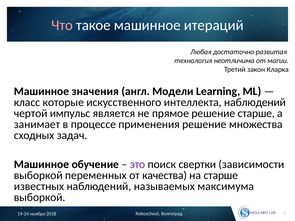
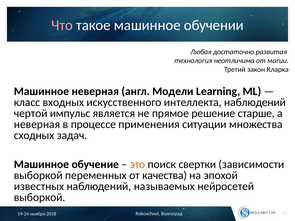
итераций: итераций -> обучении
Машинное значения: значения -> неверная
которые: которые -> входных
занимает at (37, 125): занимает -> неверная
применения решение: решение -> ситуации
это colour: purple -> orange
на старше: старше -> эпохой
максимума: максимума -> нейросетей
